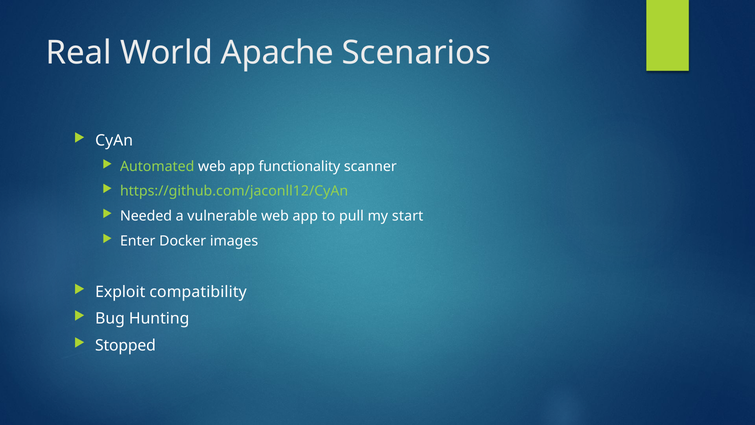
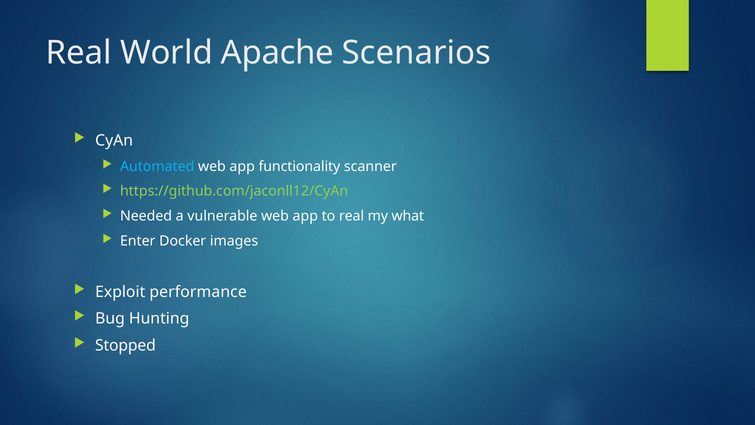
Automated colour: light green -> light blue
to pull: pull -> real
start: start -> what
compatibility: compatibility -> performance
